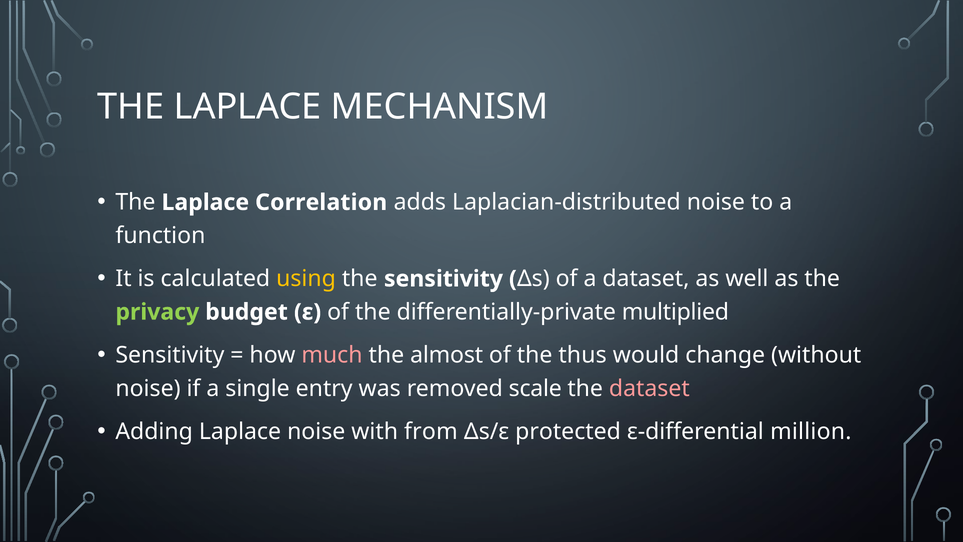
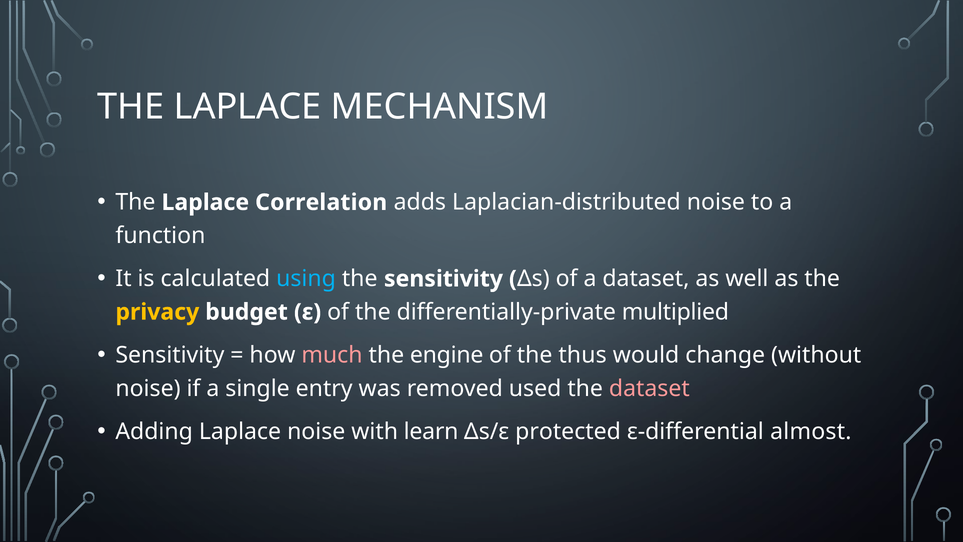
using colour: yellow -> light blue
privacy colour: light green -> yellow
almost: almost -> engine
scale: scale -> used
from: from -> learn
million: million -> almost
